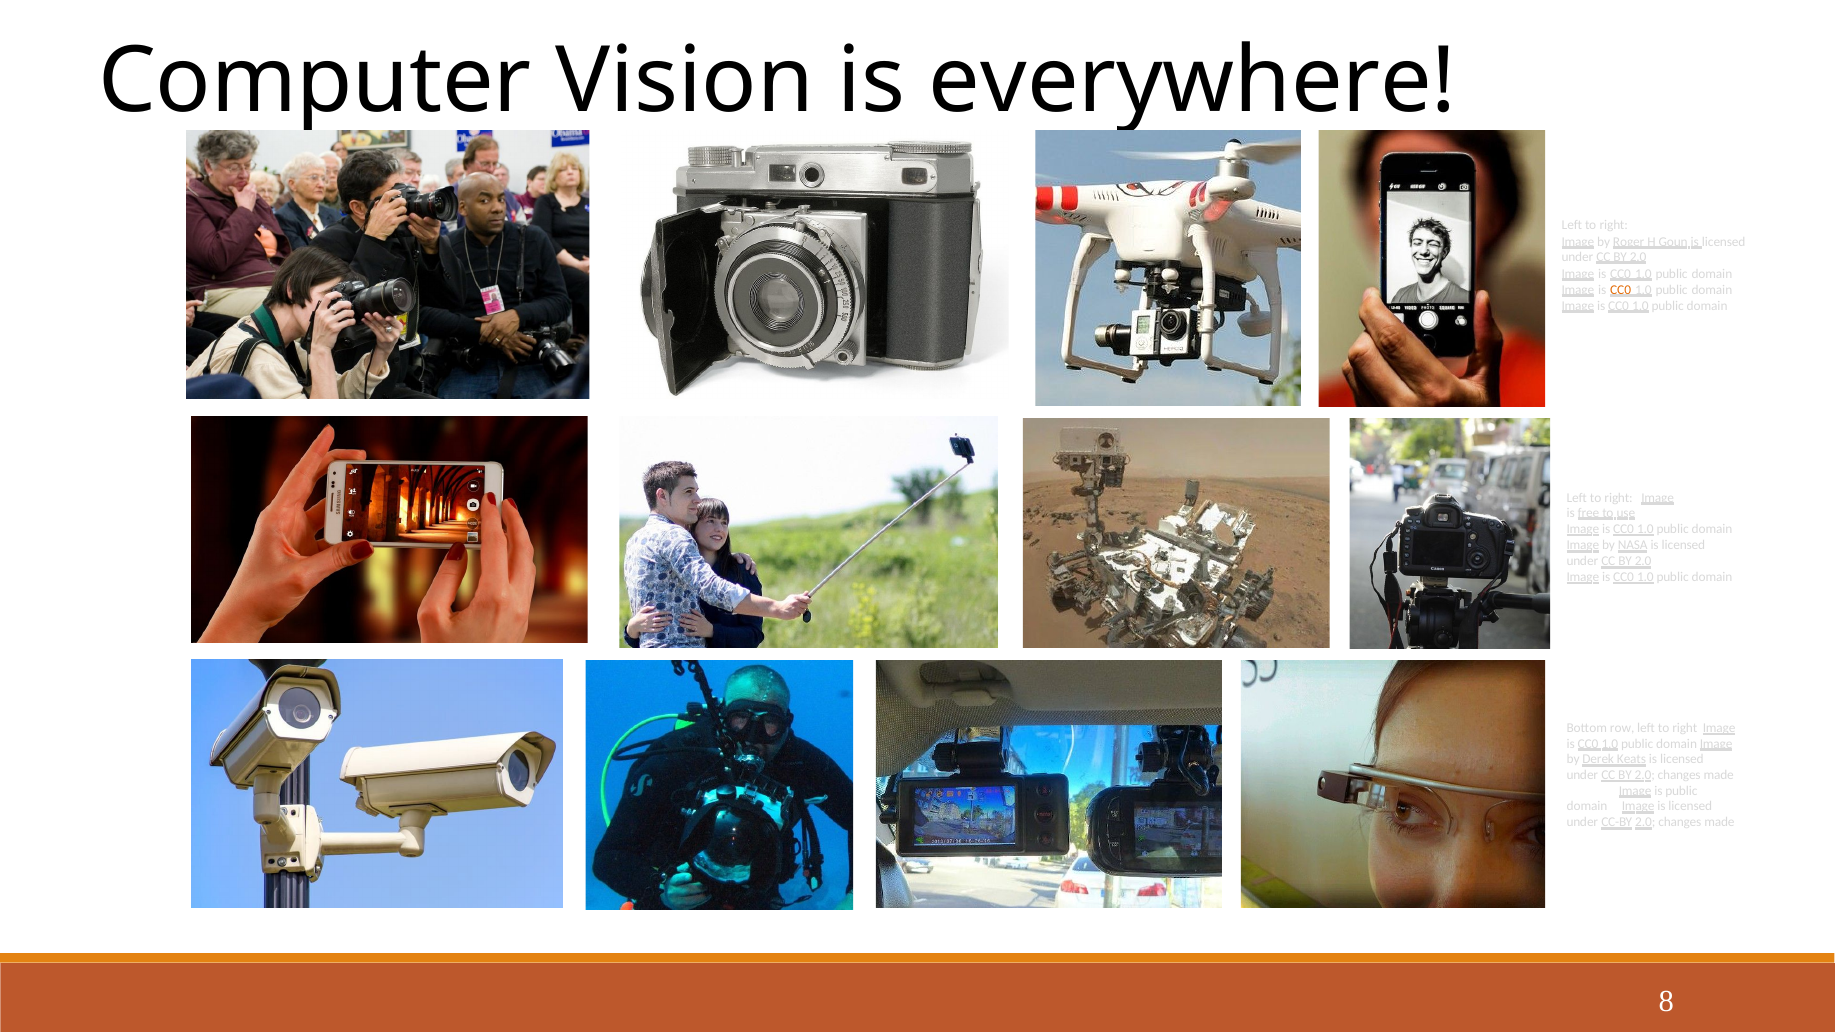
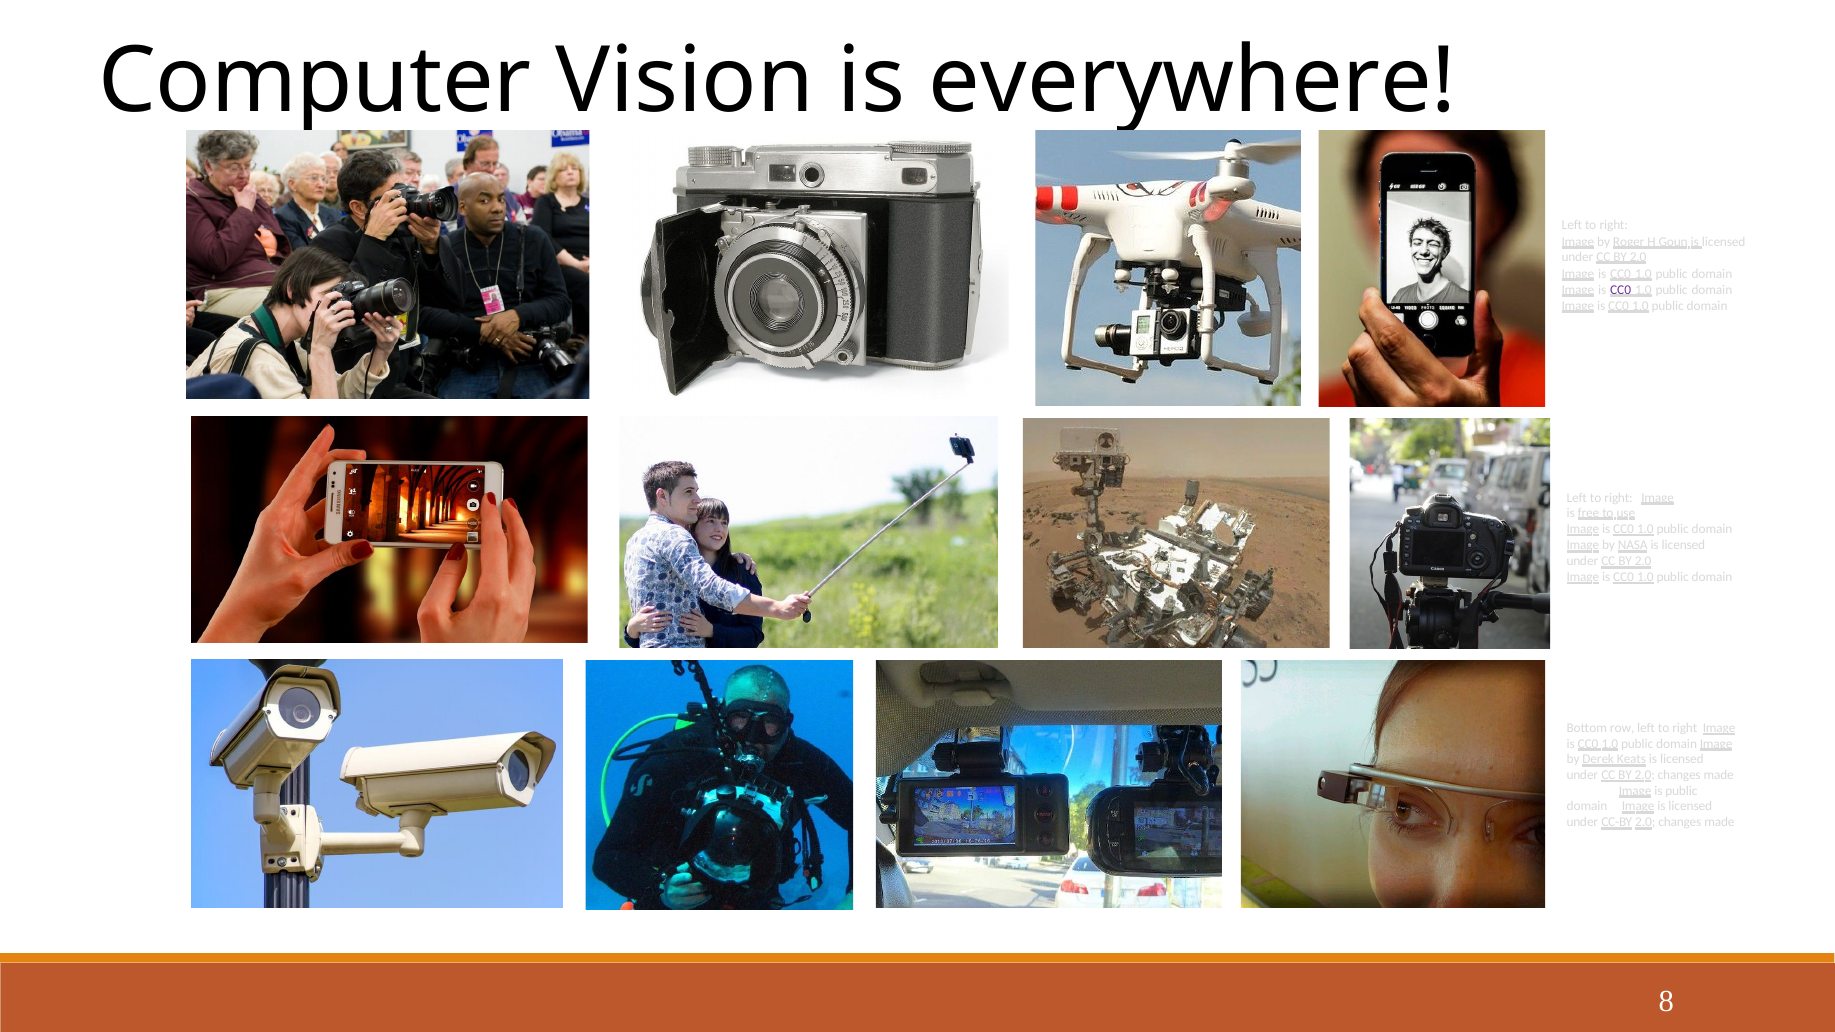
CC0 at (1621, 290) colour: orange -> purple
